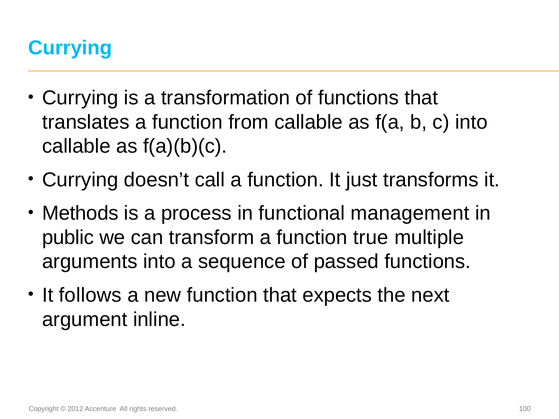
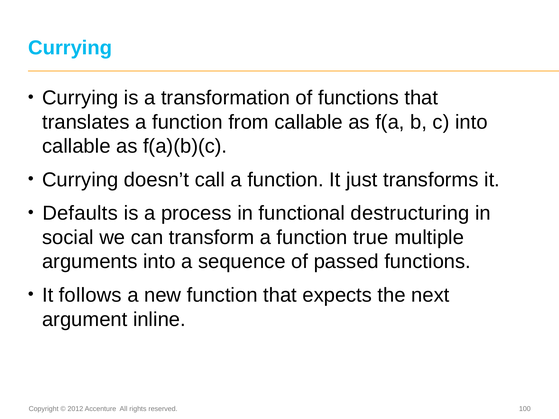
Methods: Methods -> Defaults
management: management -> destructuring
public: public -> social
